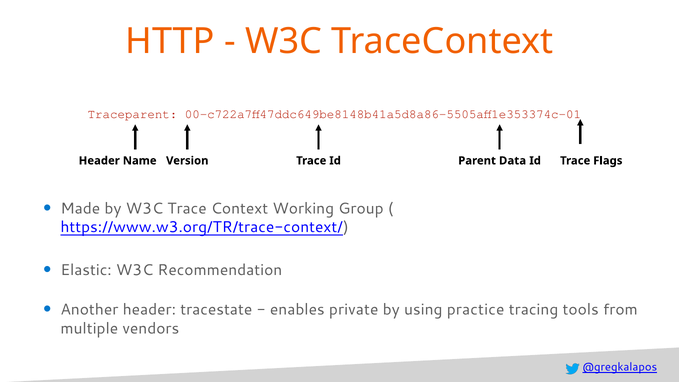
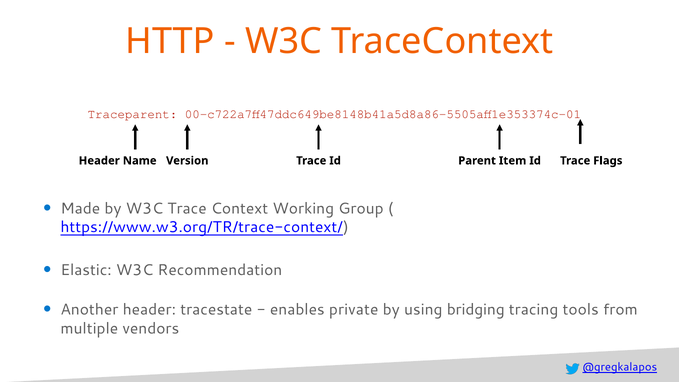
Data: Data -> Item
practice: practice -> bridging
